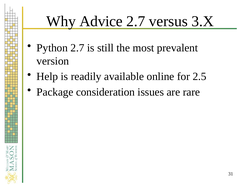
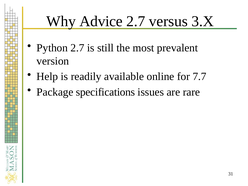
2.5: 2.5 -> 7.7
consideration: consideration -> specifications
